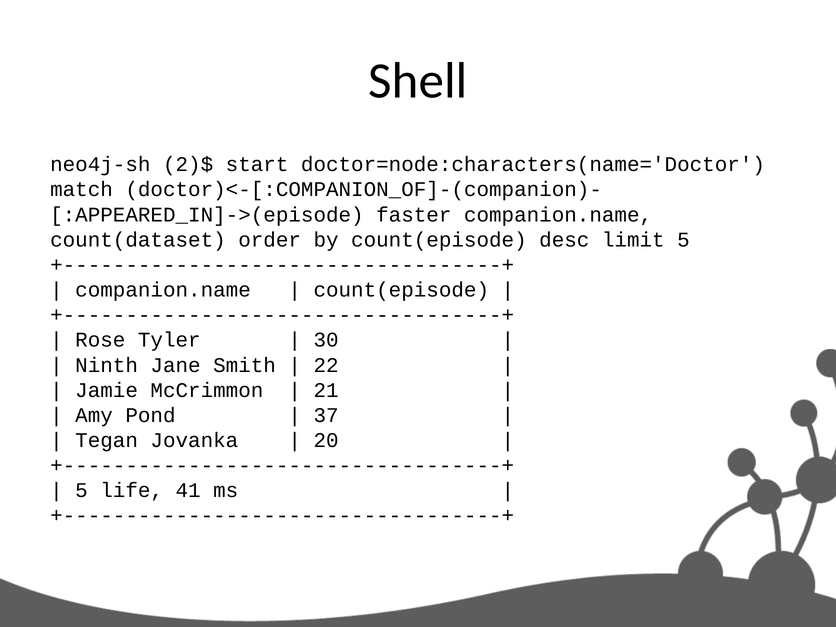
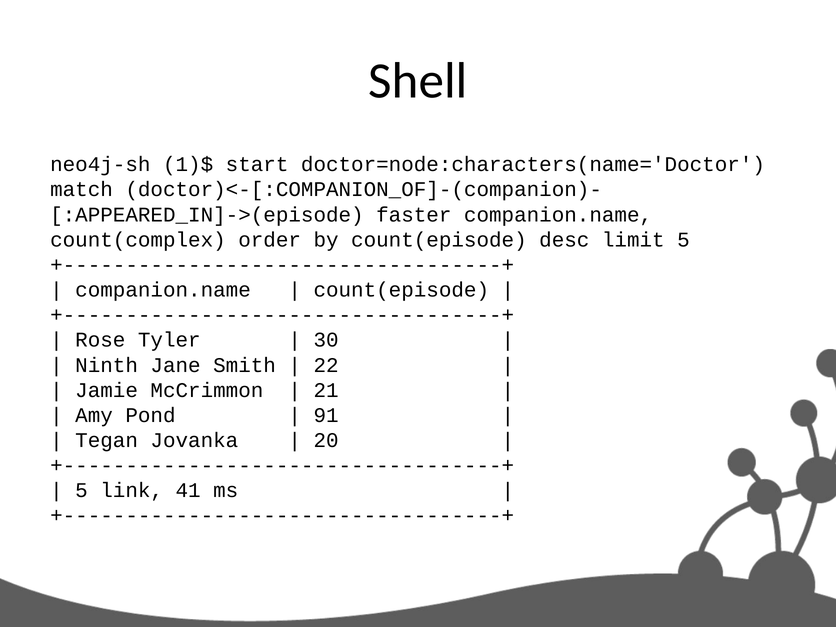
2)$: 2)$ -> 1)$
count(dataset: count(dataset -> count(complex
37: 37 -> 91
life: life -> link
